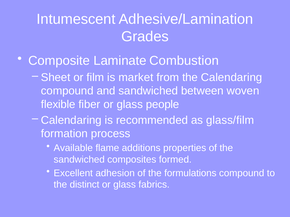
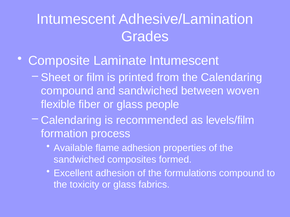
Laminate Combustion: Combustion -> Intumescent
market: market -> printed
glass/film: glass/film -> levels/film
flame additions: additions -> adhesion
distinct: distinct -> toxicity
